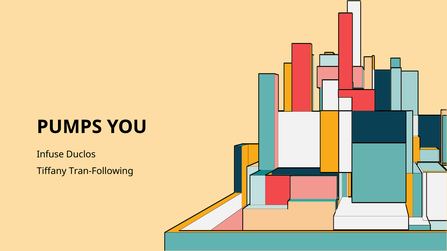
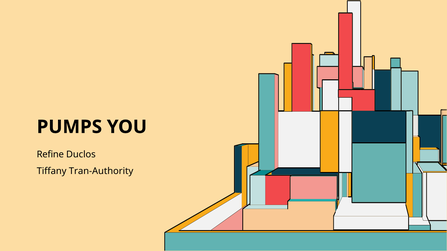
Infuse: Infuse -> Refine
Tran-Following: Tran-Following -> Tran-Authority
